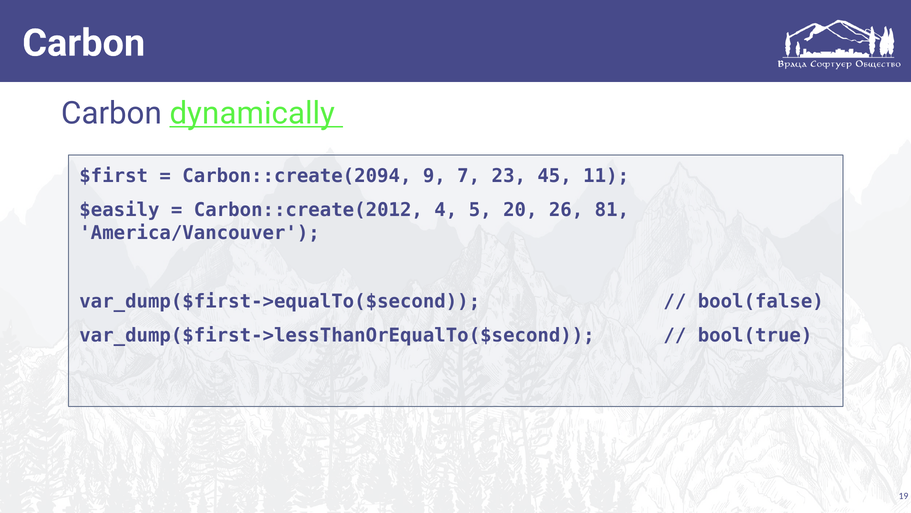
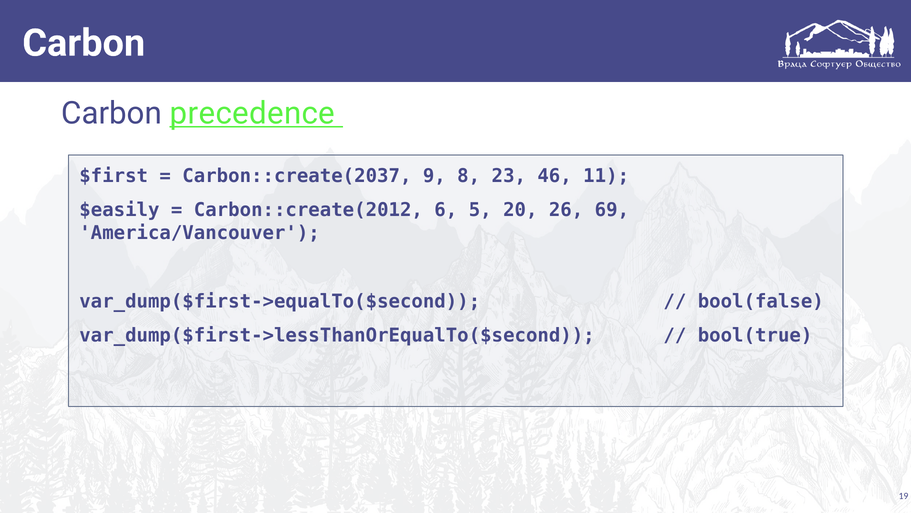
dynamically: dynamically -> precedence
Carbon::create(2094: Carbon::create(2094 -> Carbon::create(2037
7: 7 -> 8
45: 45 -> 46
4: 4 -> 6
81: 81 -> 69
